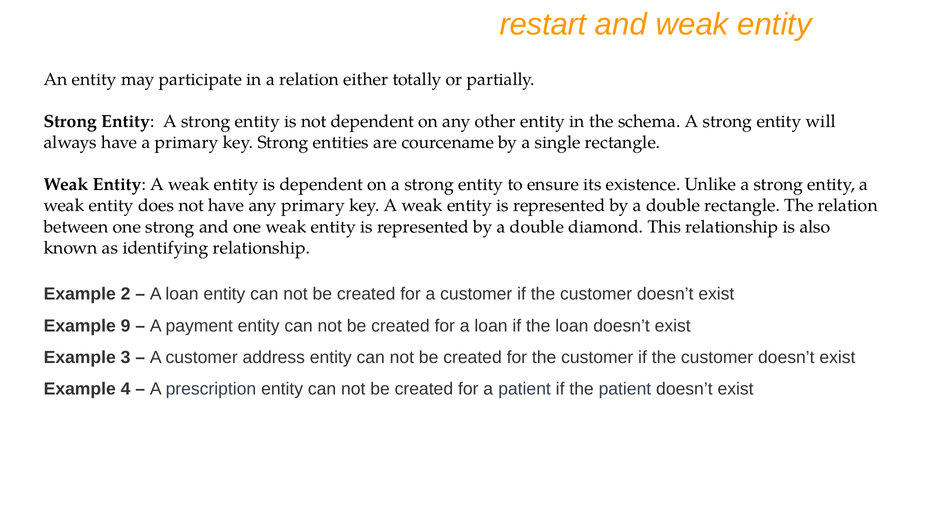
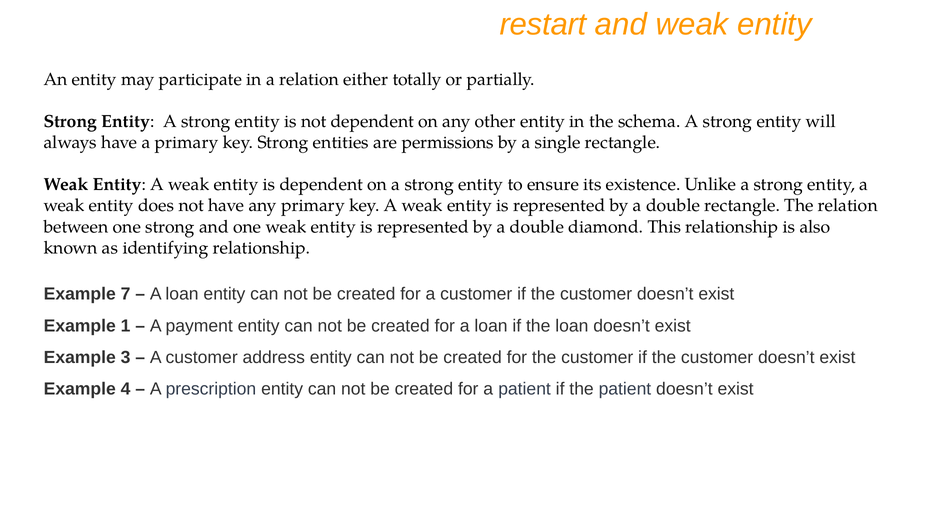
courcename: courcename -> permissions
2: 2 -> 7
9: 9 -> 1
